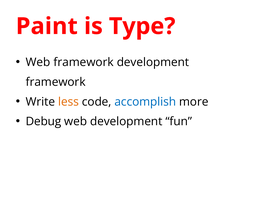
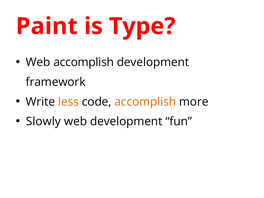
Web framework: framework -> accomplish
accomplish at (145, 102) colour: blue -> orange
Debug: Debug -> Slowly
